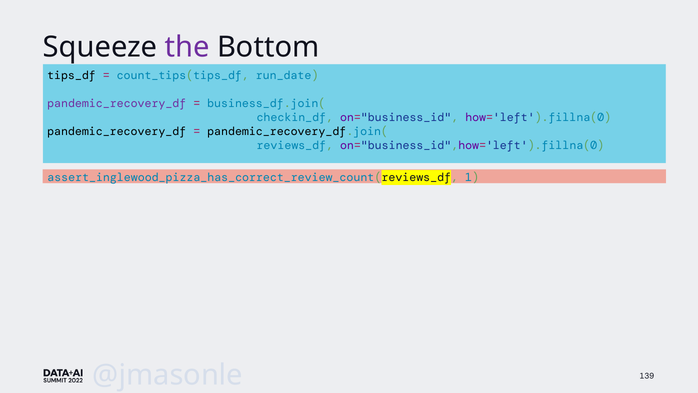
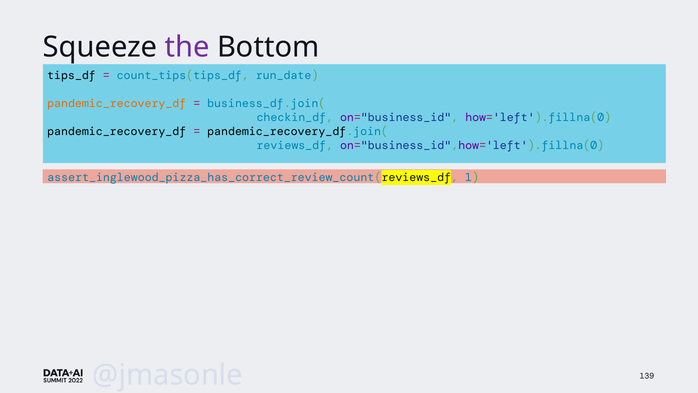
pandemic_recovery_df at (117, 103) colour: purple -> orange
